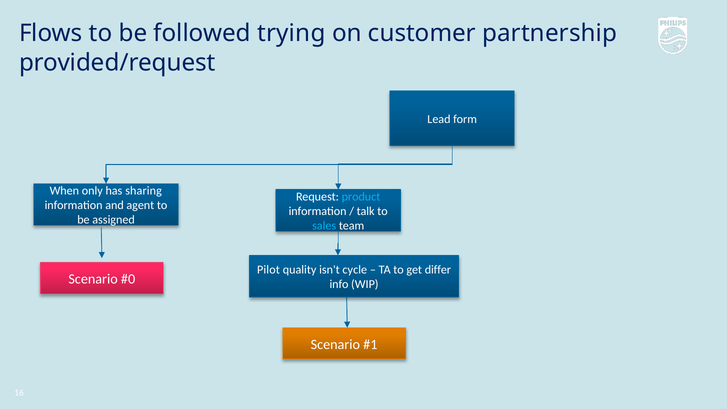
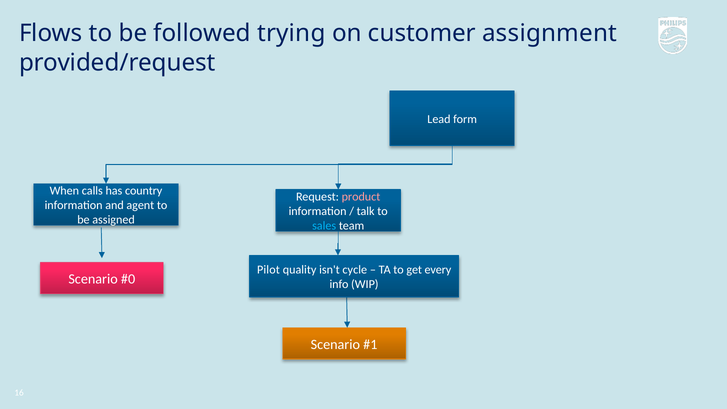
partnership: partnership -> assignment
only: only -> calls
sharing: sharing -> country
product colour: light blue -> pink
differ: differ -> every
